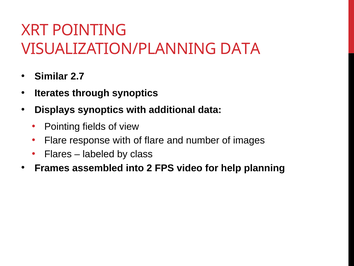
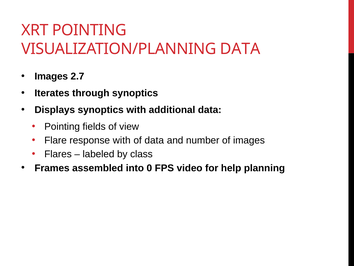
Similar at (51, 76): Similar -> Images
of flare: flare -> data
2: 2 -> 0
